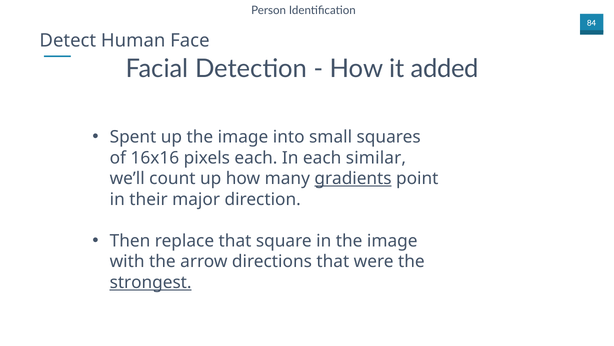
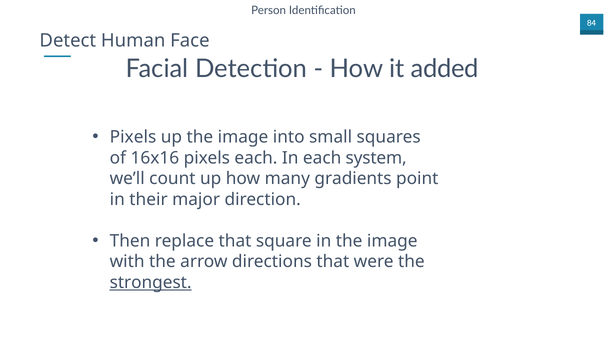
Spent at (133, 137): Spent -> Pixels
similar: similar -> system
gradients underline: present -> none
